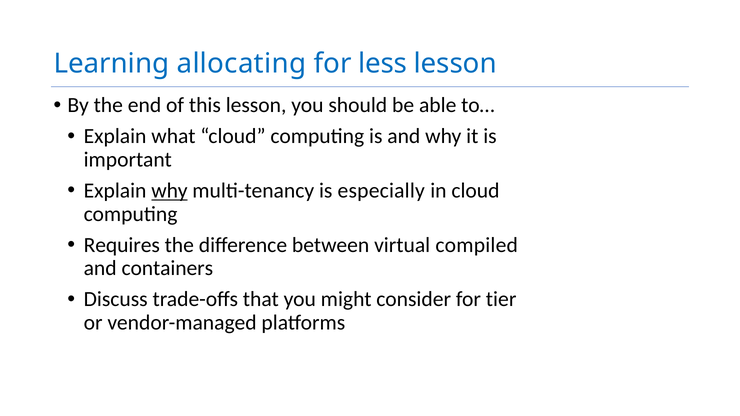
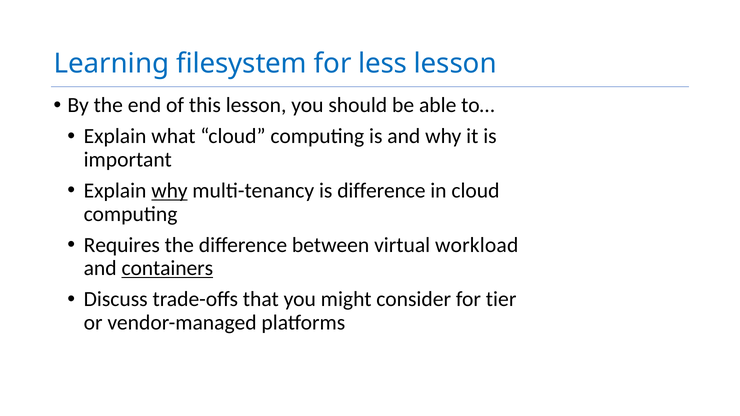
allocating: allocating -> filesystem
is especially: especially -> difference
compiled: compiled -> workload
containers underline: none -> present
